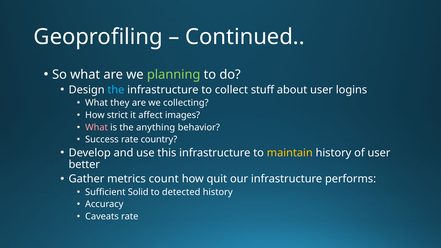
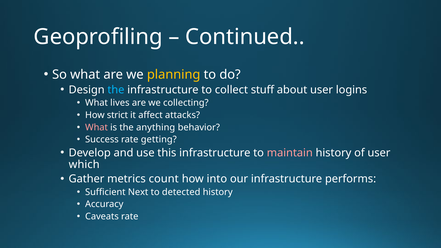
planning colour: light green -> yellow
they: they -> lives
images: images -> attacks
country: country -> getting
maintain colour: yellow -> pink
better: better -> which
quit: quit -> into
Solid: Solid -> Next
